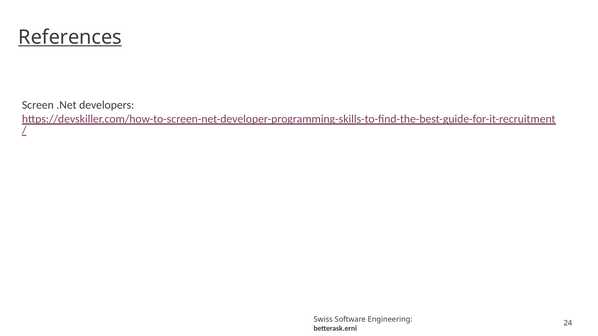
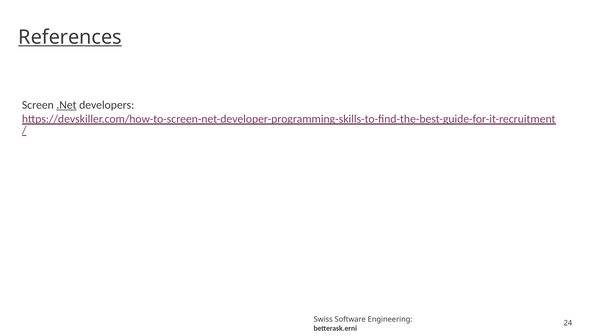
.Net underline: none -> present
